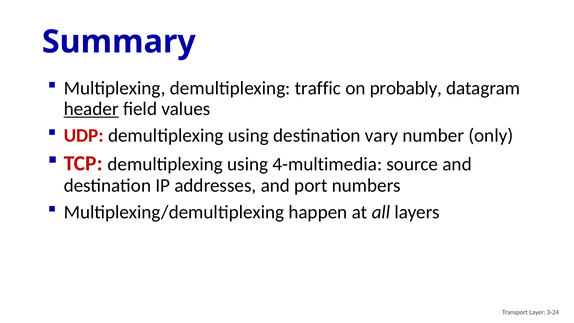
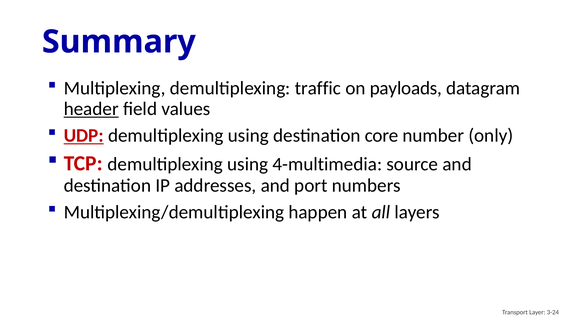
probably: probably -> payloads
UDP underline: none -> present
vary: vary -> core
